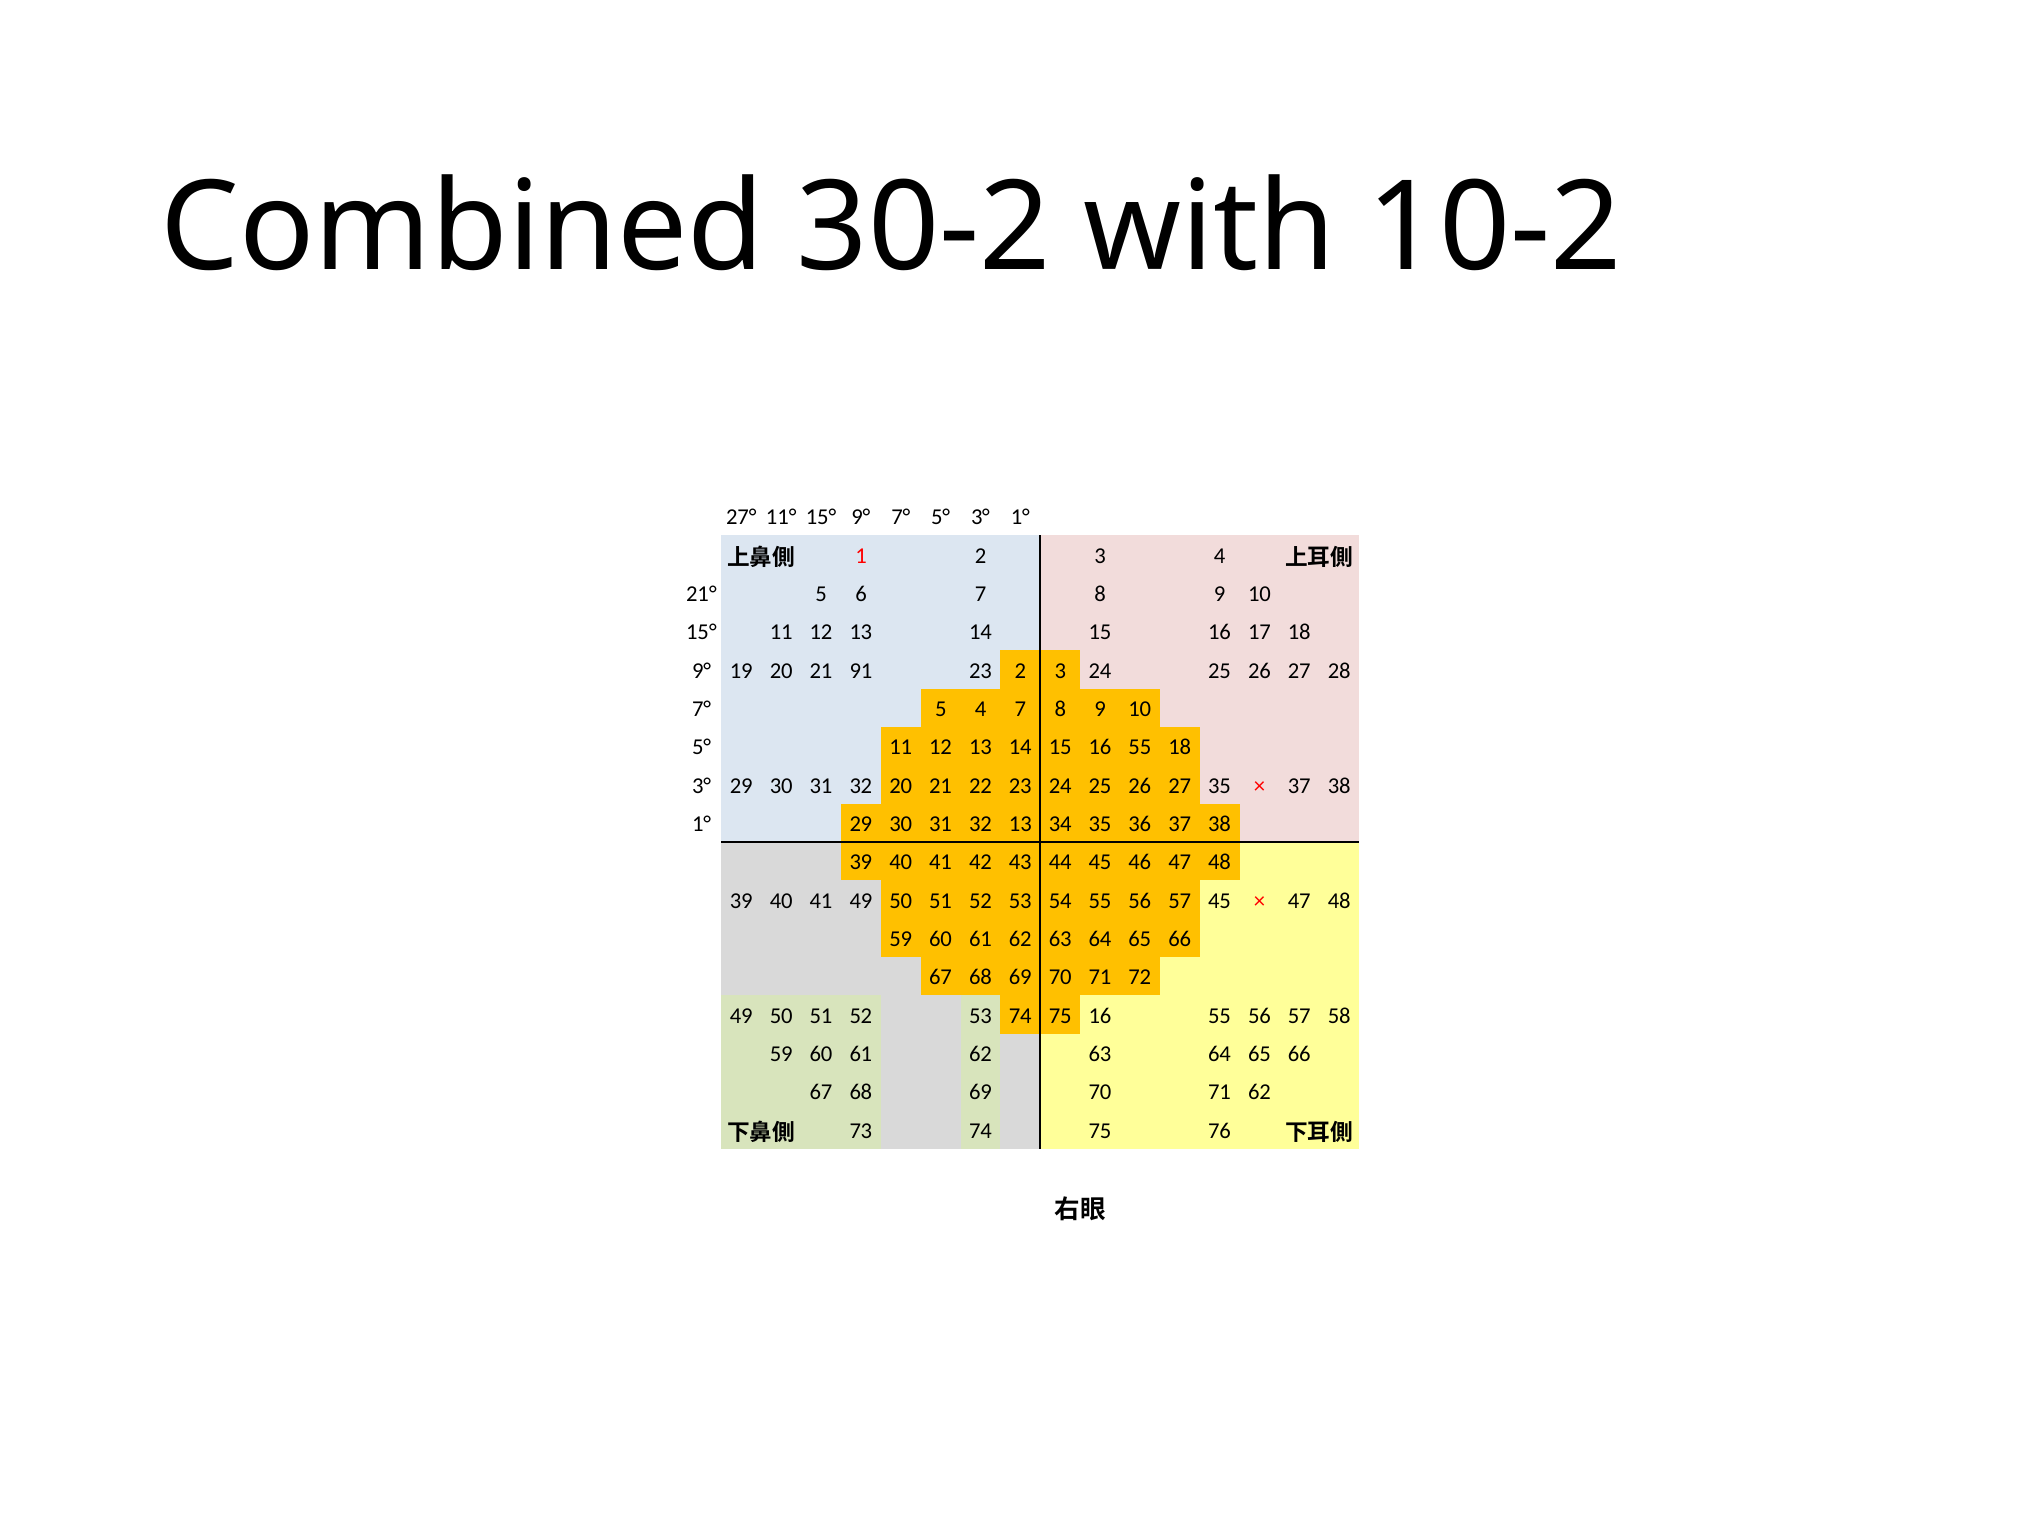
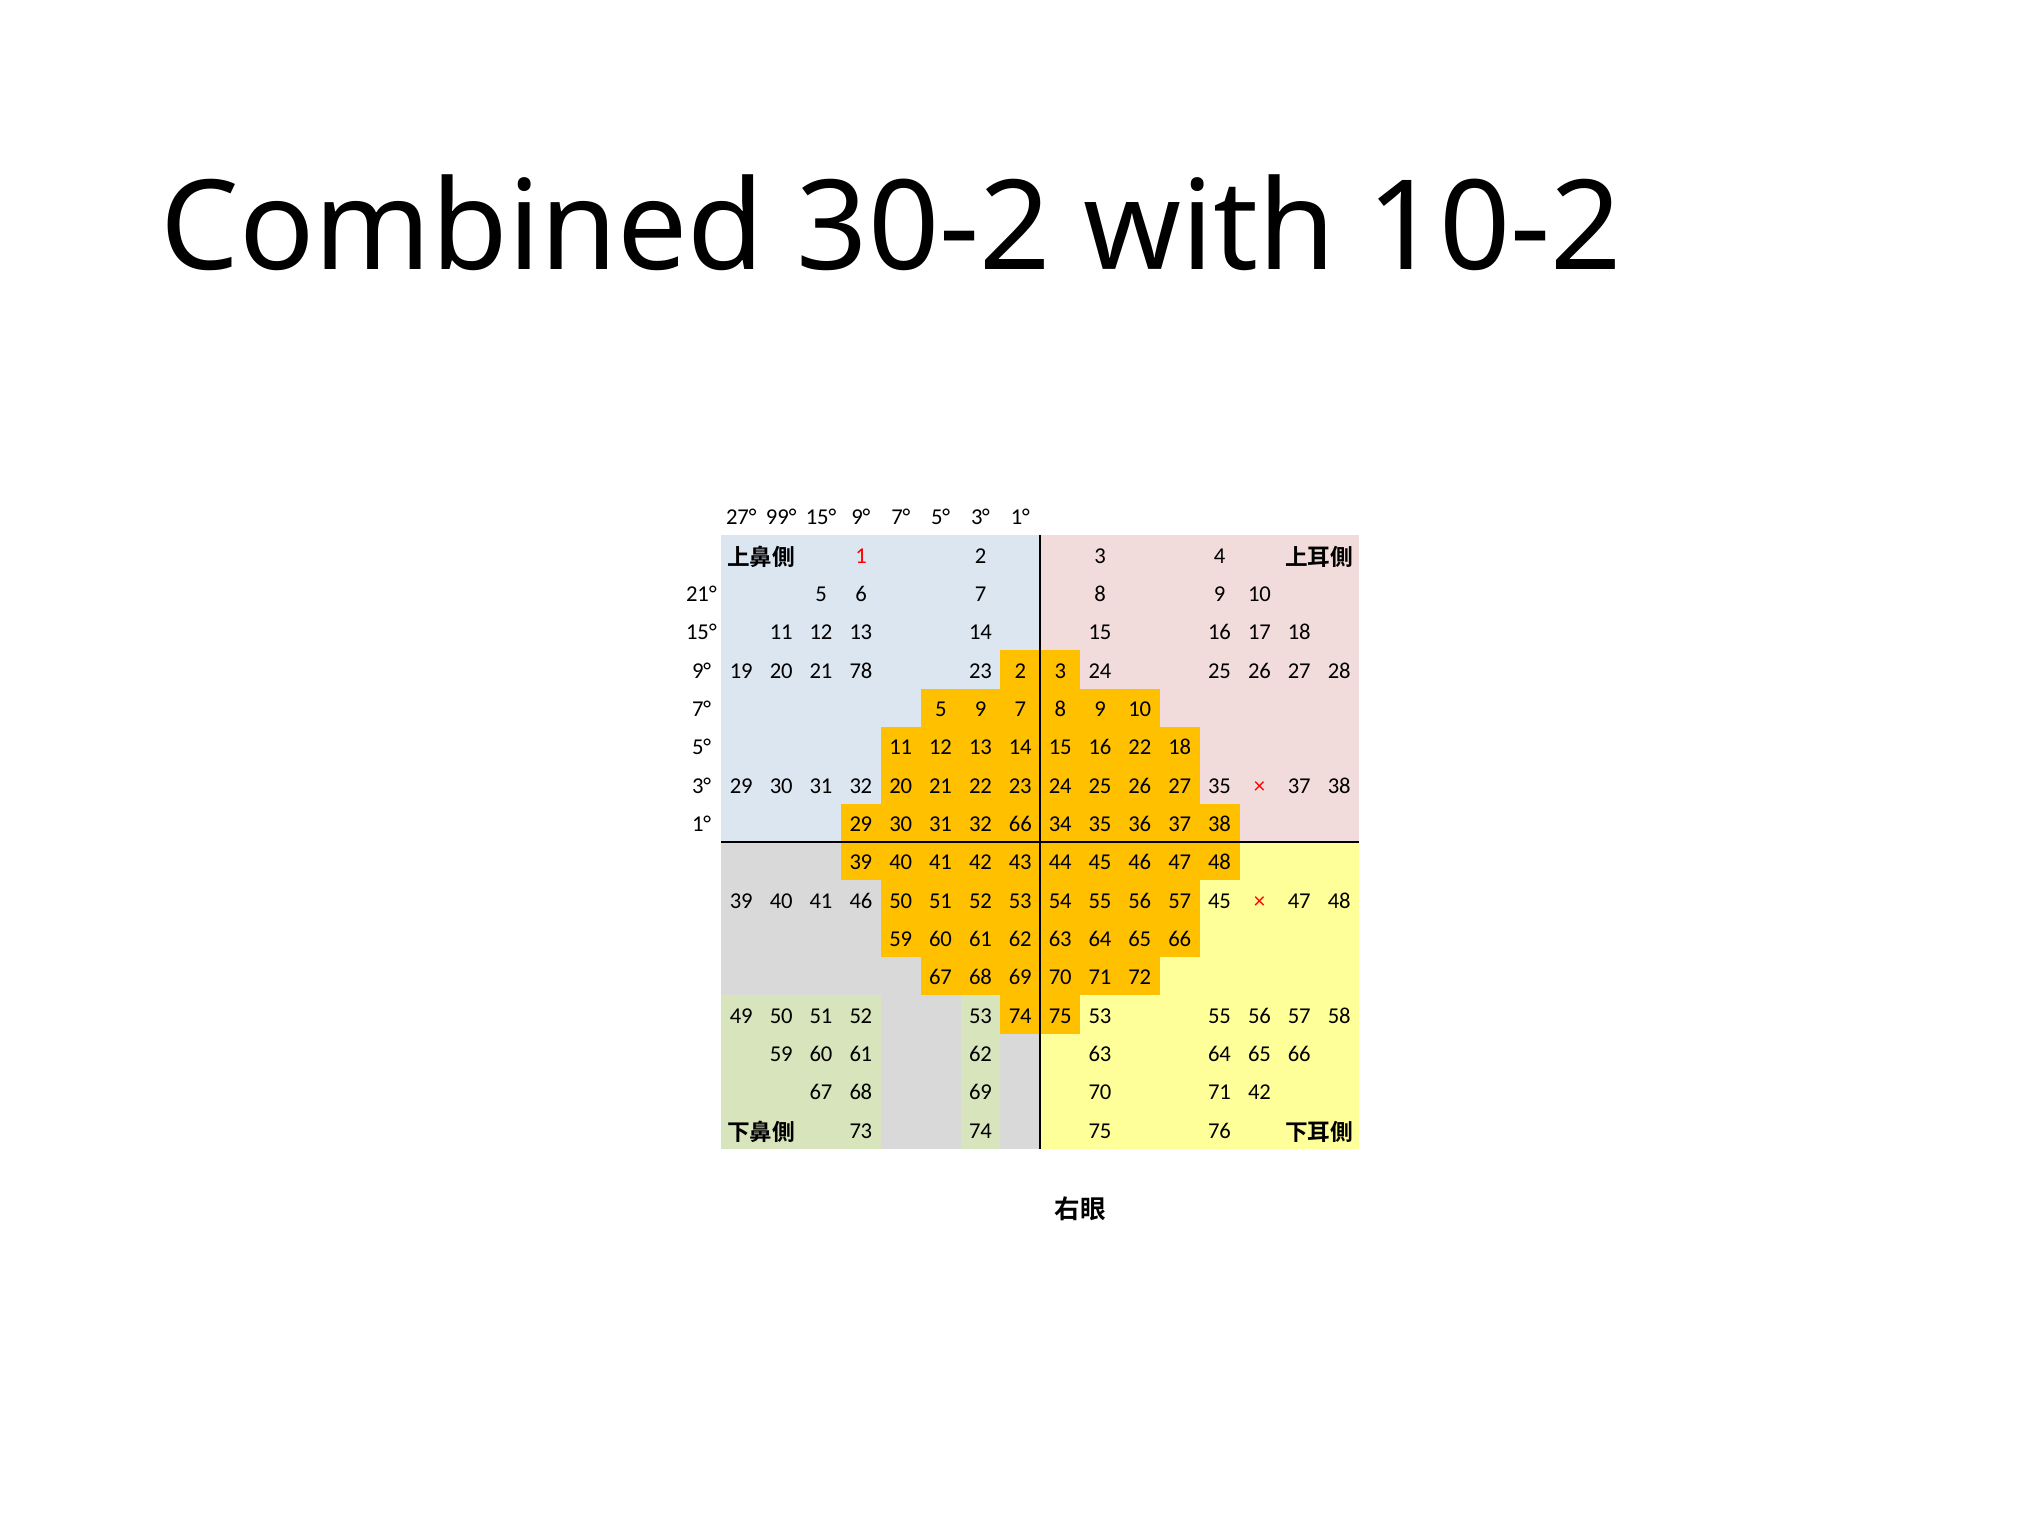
11°: 11° -> 99°
91: 91 -> 78
5 4: 4 -> 9
15 16 55: 55 -> 22
32 13: 13 -> 66
41 49: 49 -> 46
75 16: 16 -> 53
71 62: 62 -> 42
